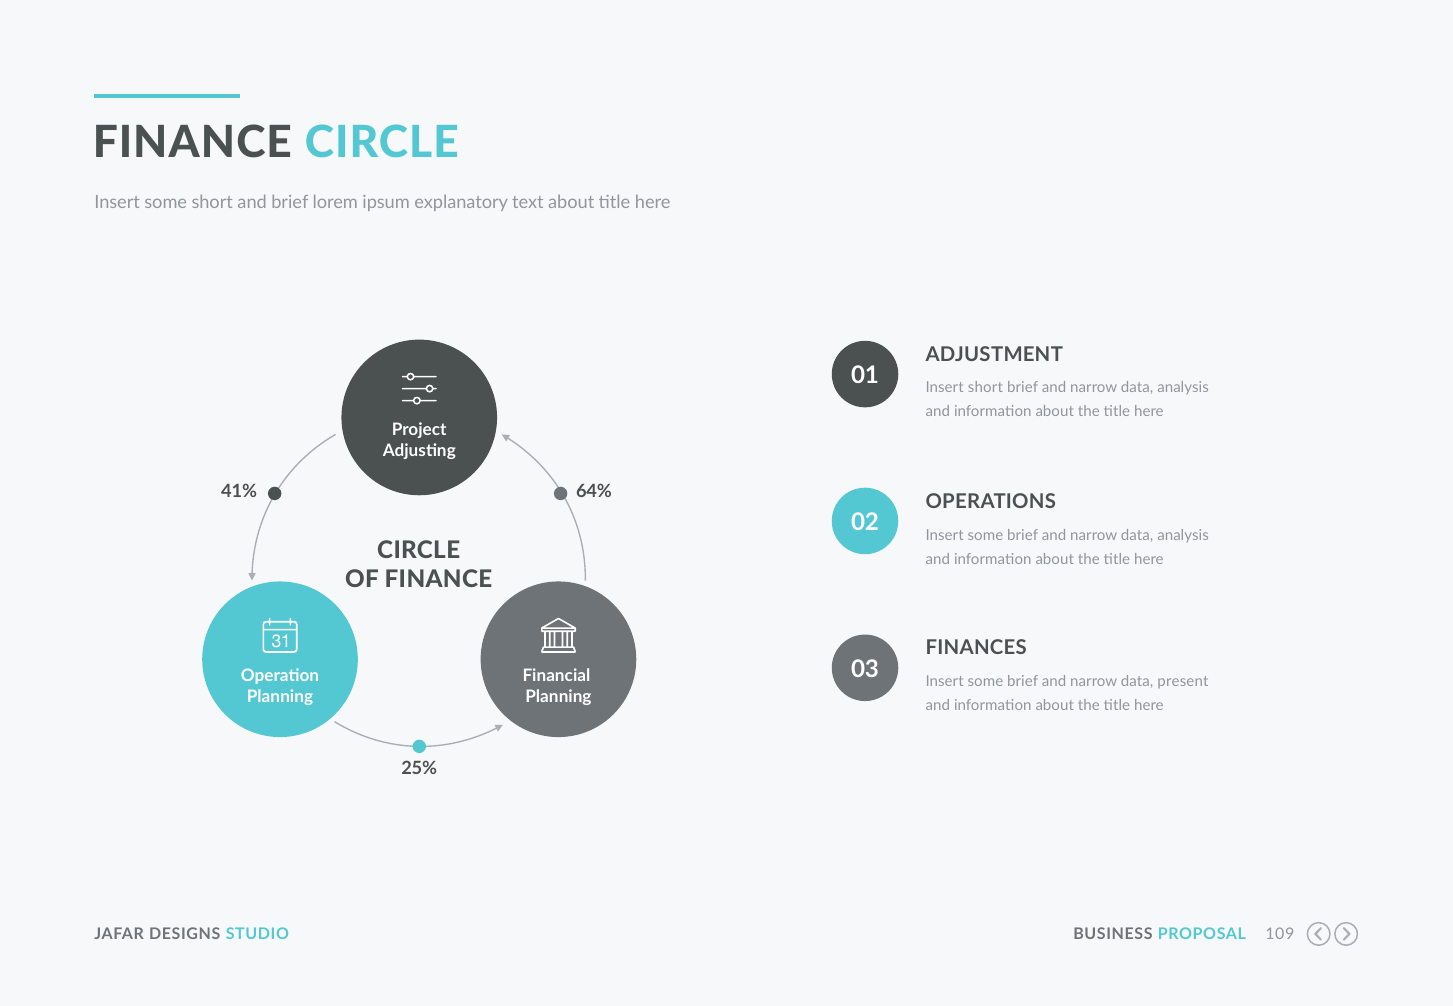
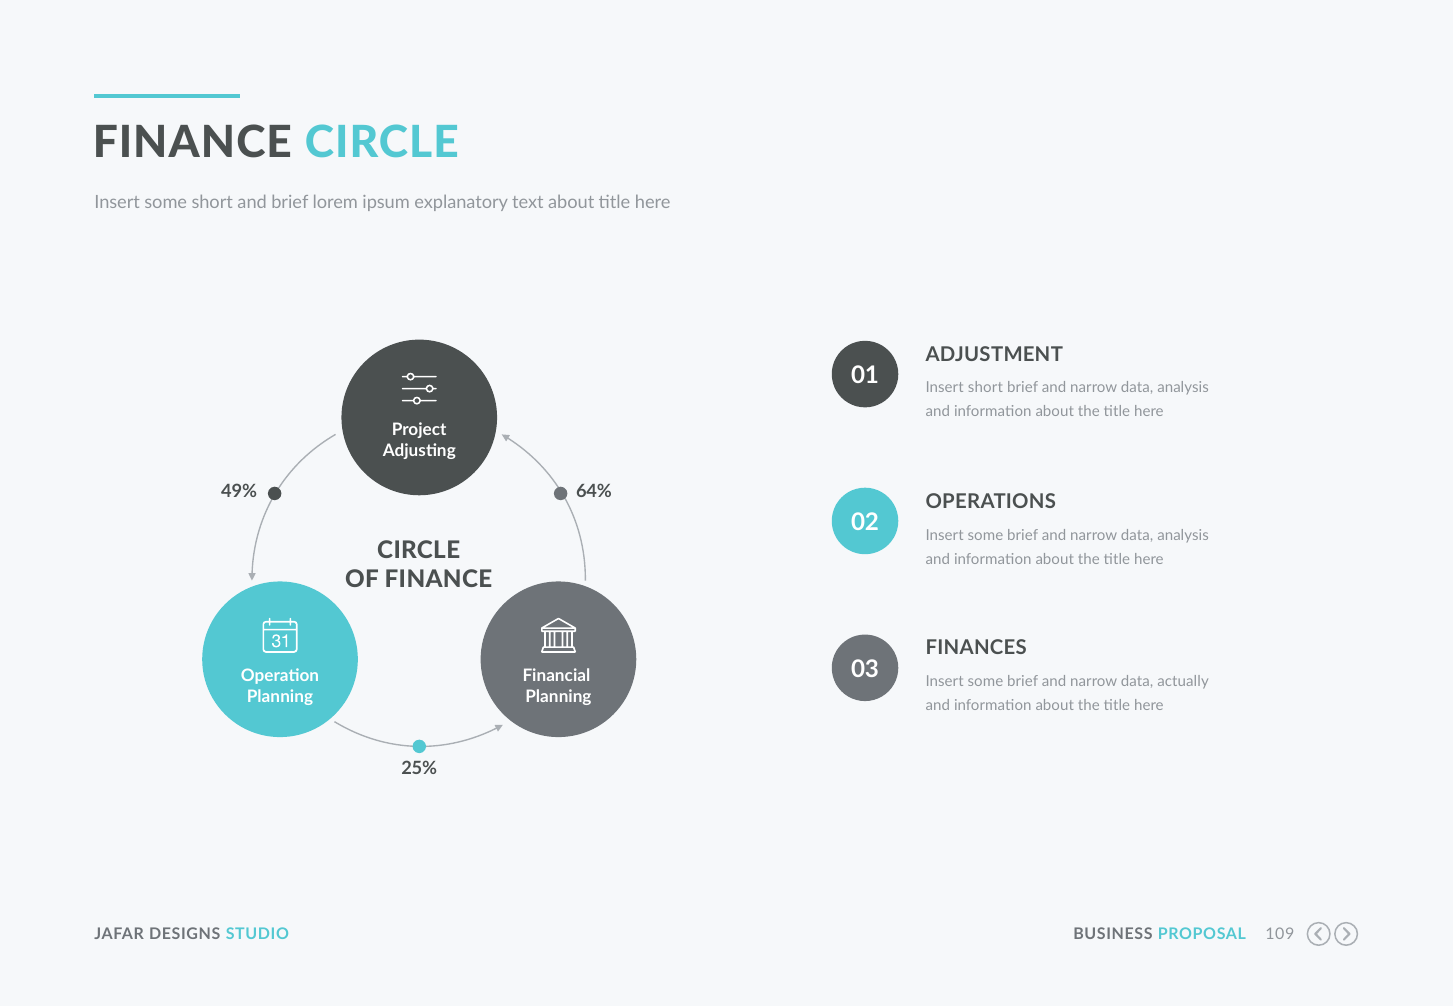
41%: 41% -> 49%
present: present -> actually
